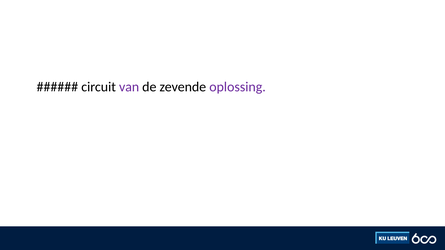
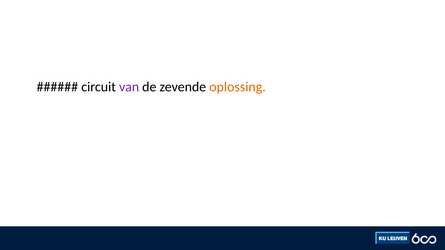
oplossing colour: purple -> orange
